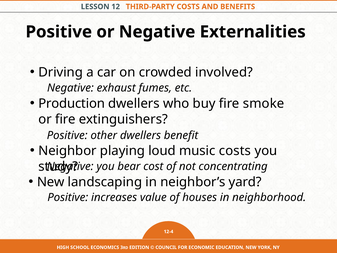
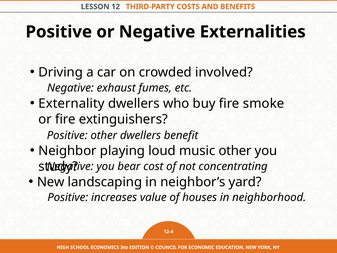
Production: Production -> Externality
music costs: costs -> other
